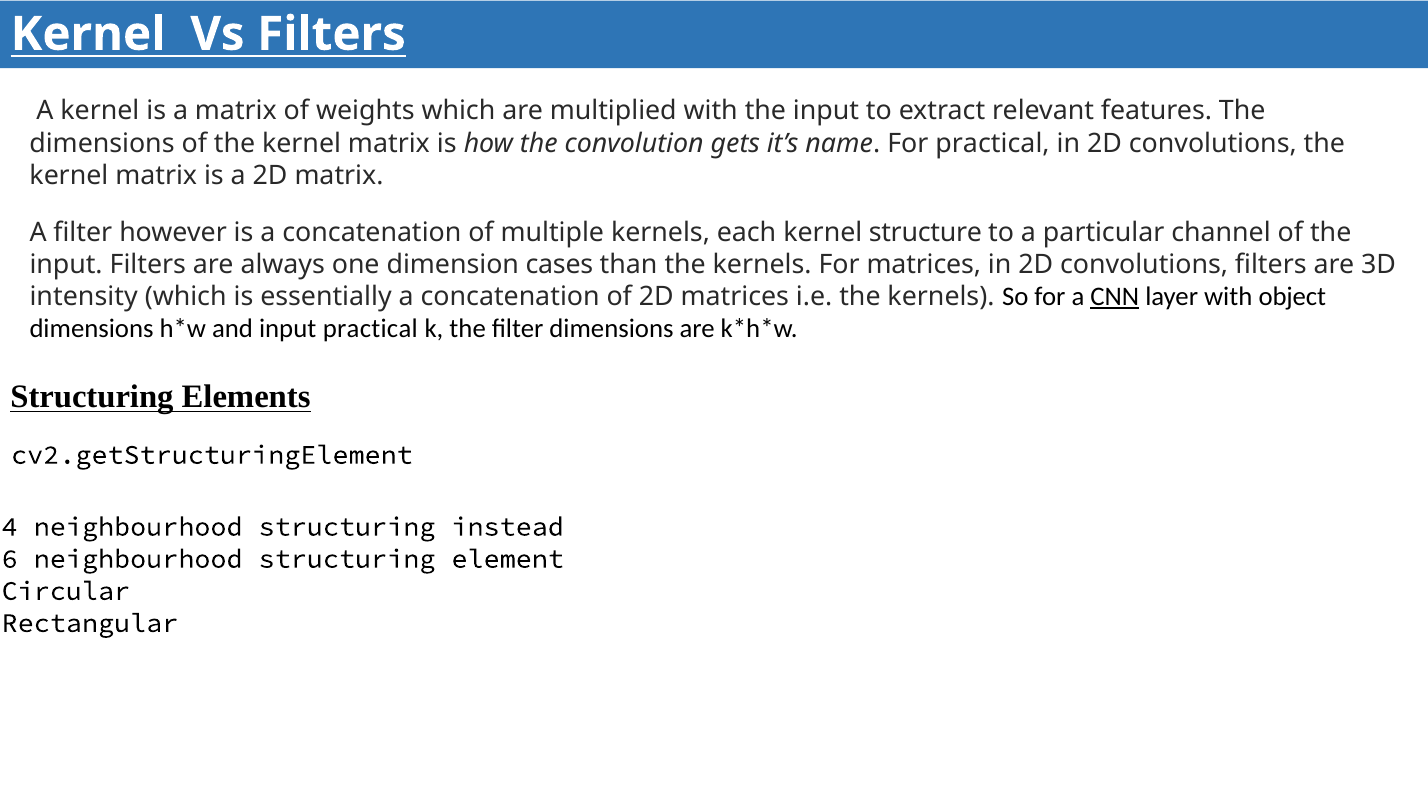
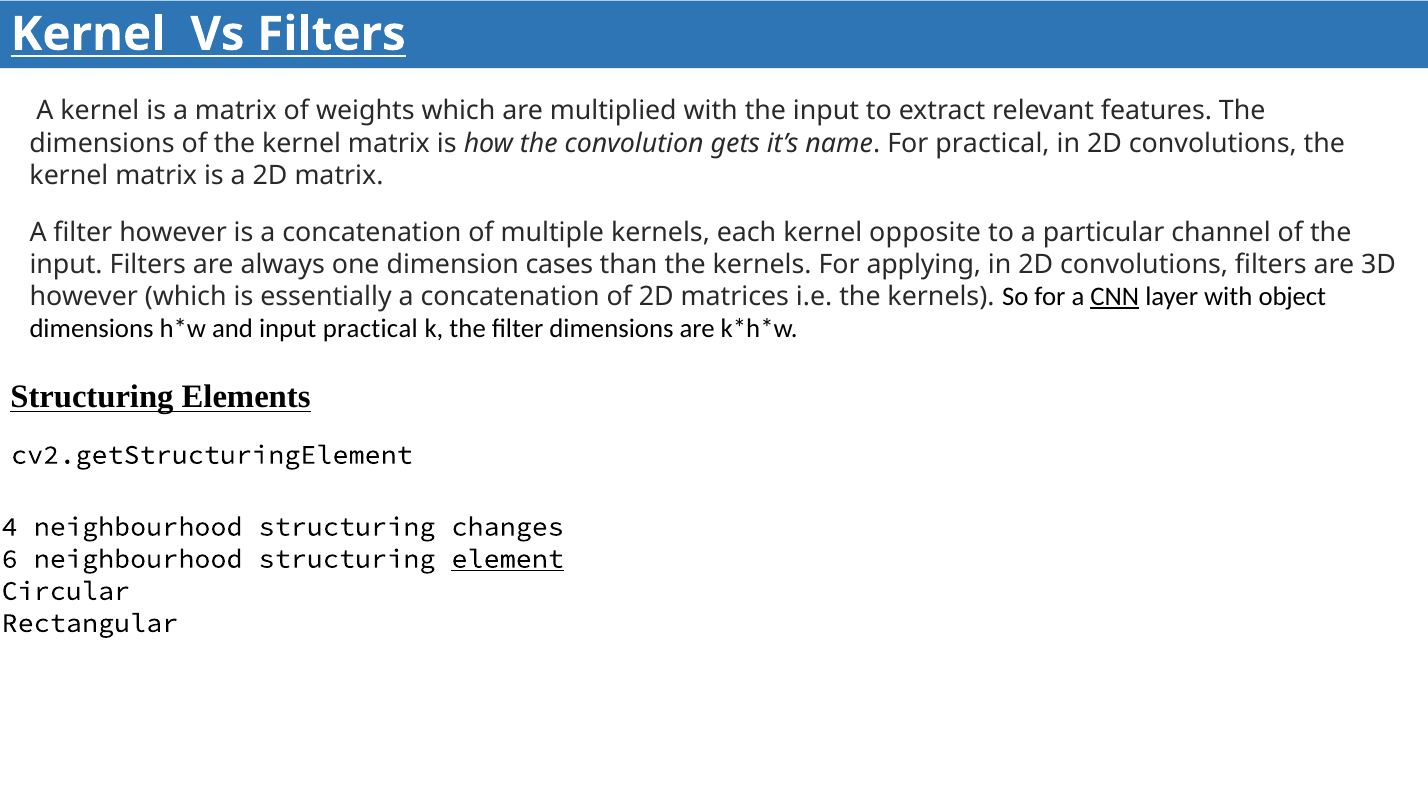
structure: structure -> opposite
For matrices: matrices -> applying
intensity at (84, 297): intensity -> however
instead: instead -> changes
element underline: none -> present
